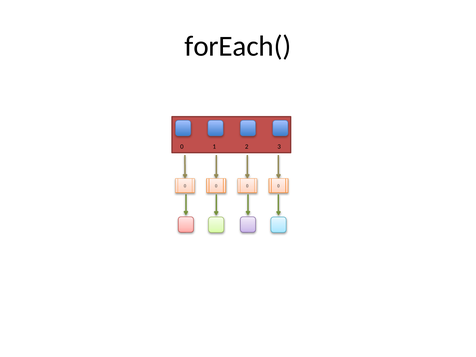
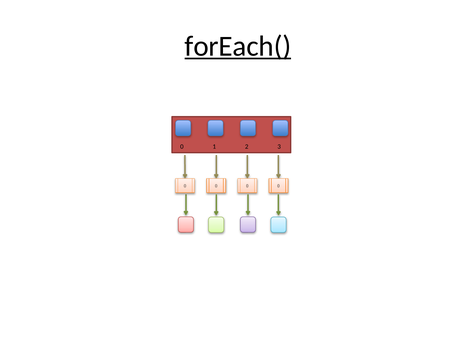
forEach( underline: none -> present
